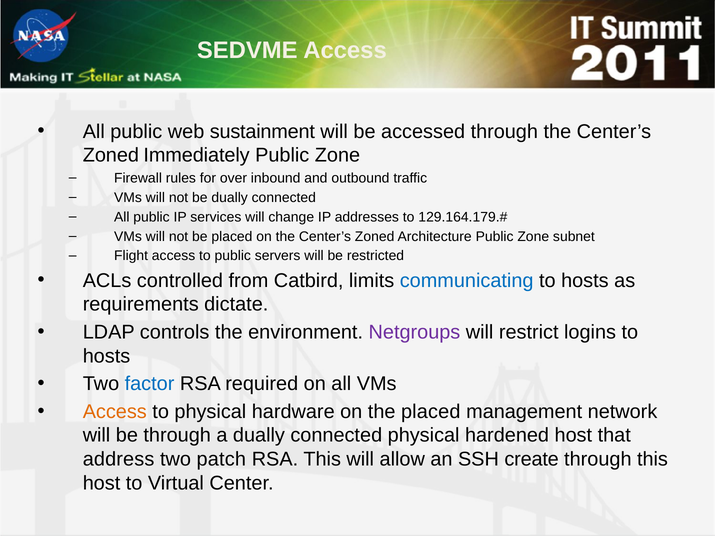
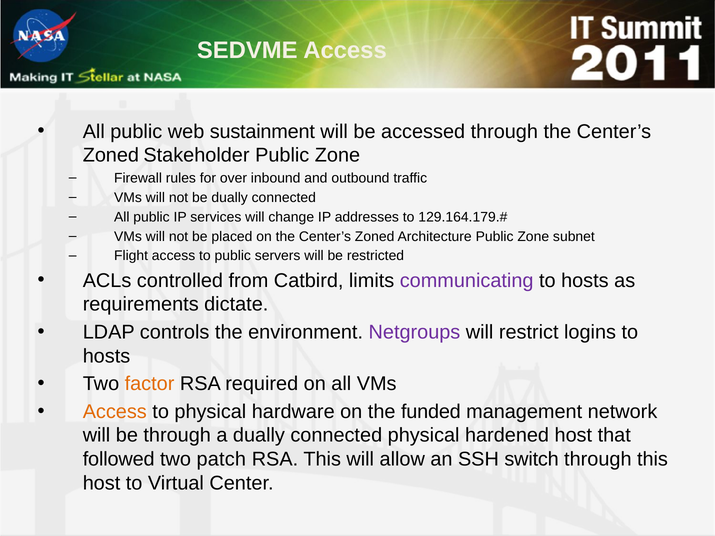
Immediately: Immediately -> Stakeholder
communicating colour: blue -> purple
factor colour: blue -> orange
the placed: placed -> funded
address: address -> followed
create: create -> switch
